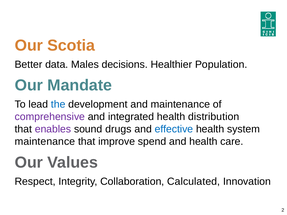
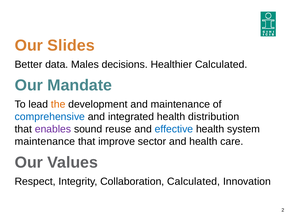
Scotia: Scotia -> Slides
Healthier Population: Population -> Calculated
the colour: blue -> orange
comprehensive colour: purple -> blue
drugs: drugs -> reuse
spend: spend -> sector
